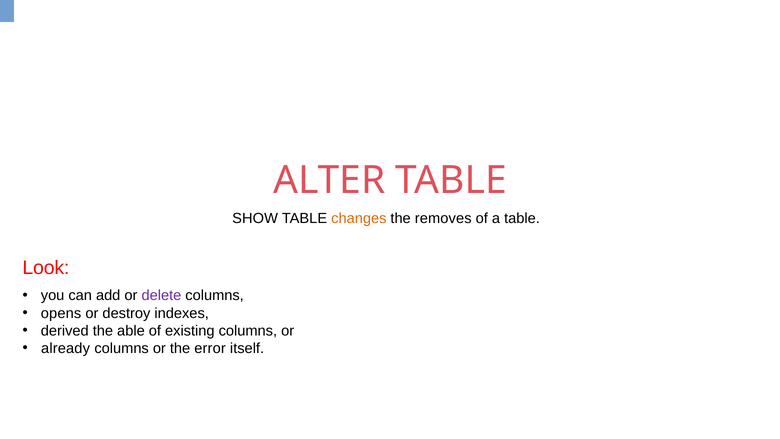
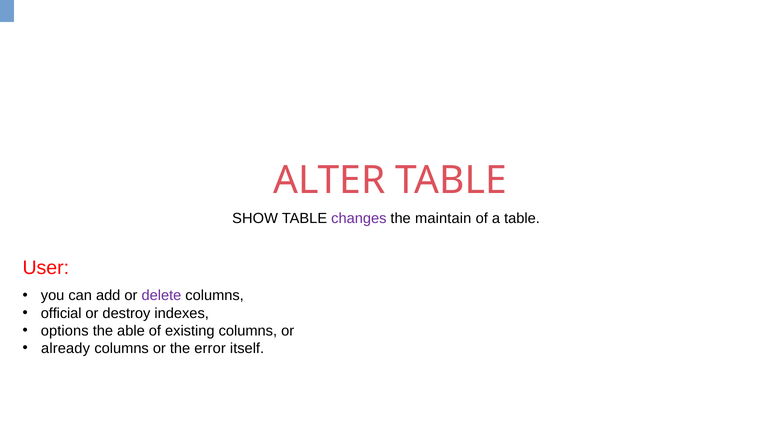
changes colour: orange -> purple
removes: removes -> maintain
Look: Look -> User
opens: opens -> official
derived: derived -> options
